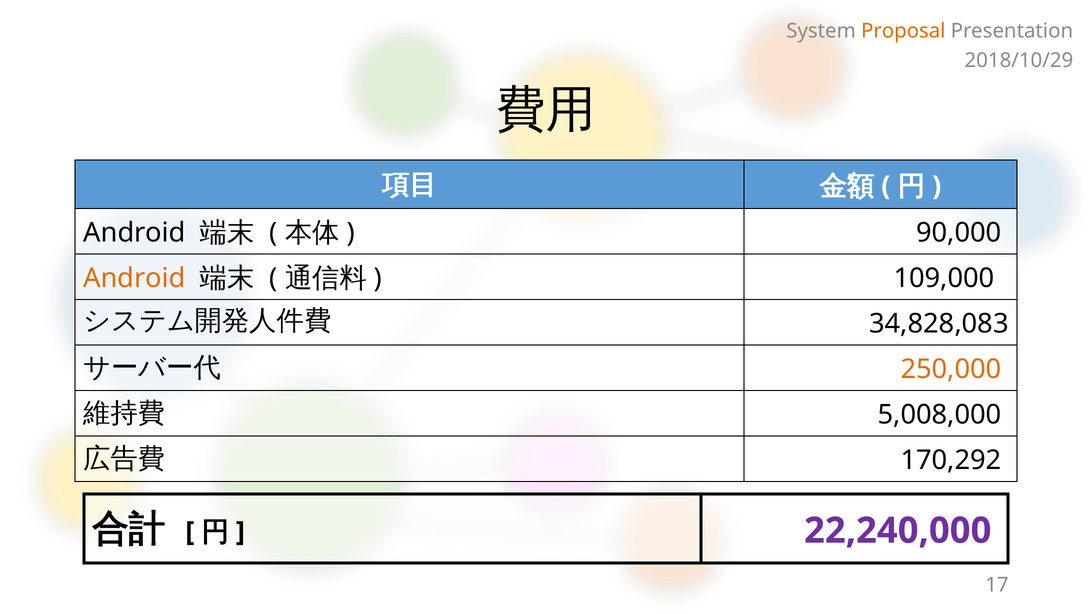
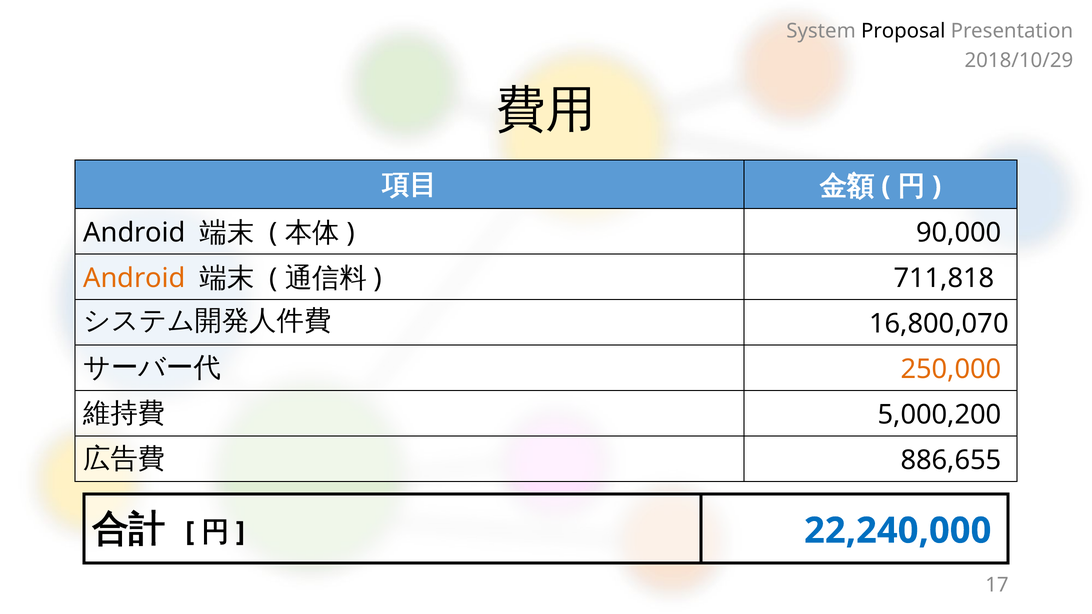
Proposal colour: orange -> black
109,000: 109,000 -> 711,818
34,828,083: 34,828,083 -> 16,800,070
5,008,000: 5,008,000 -> 5,000,200
170,292: 170,292 -> 886,655
22,240,000 colour: purple -> blue
